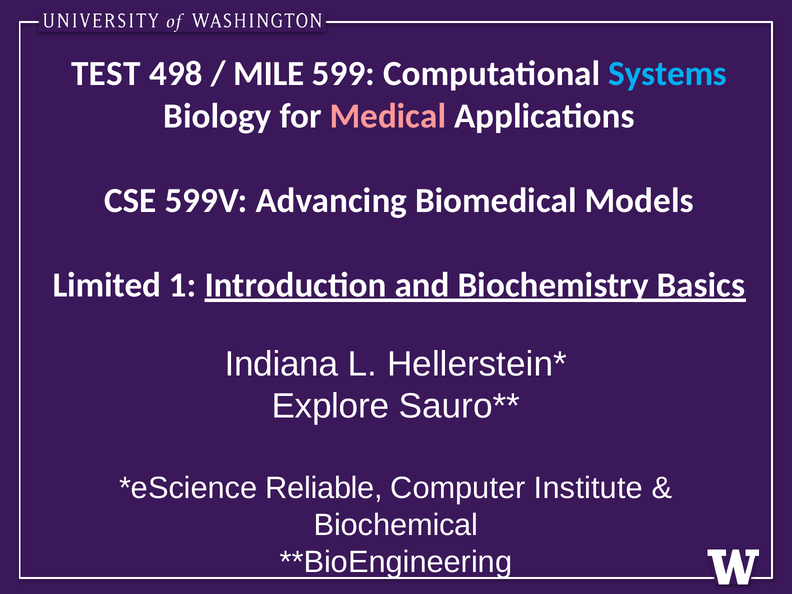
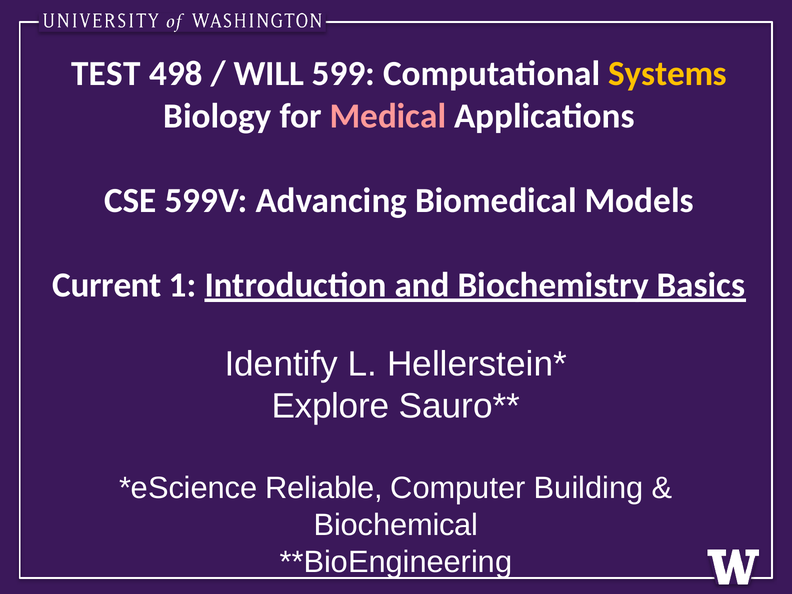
MILE: MILE -> WILL
Systems colour: light blue -> yellow
Limited: Limited -> Current
Indiana: Indiana -> Identify
Institute: Institute -> Building
